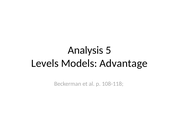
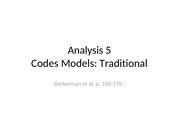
Levels: Levels -> Codes
Advantage: Advantage -> Traditional
